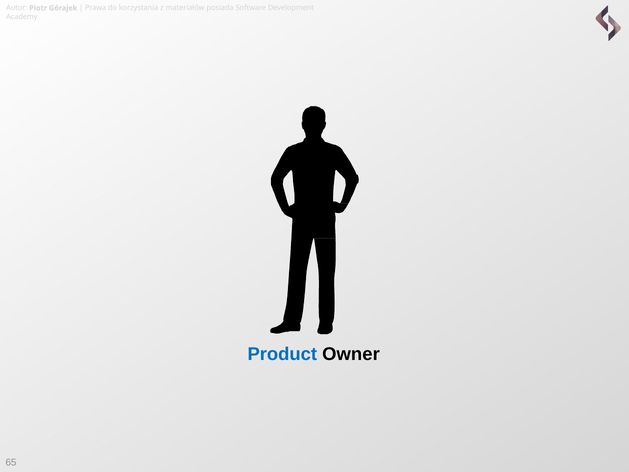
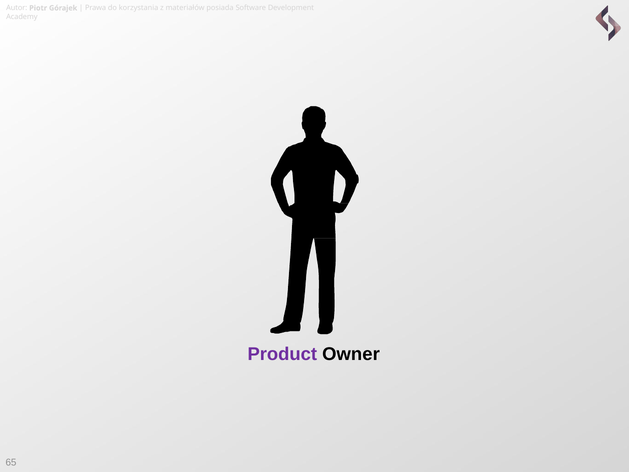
Product colour: blue -> purple
